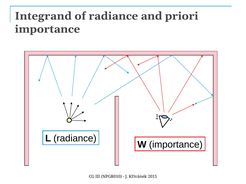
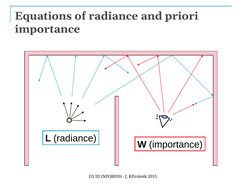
Integrand: Integrand -> Equations
